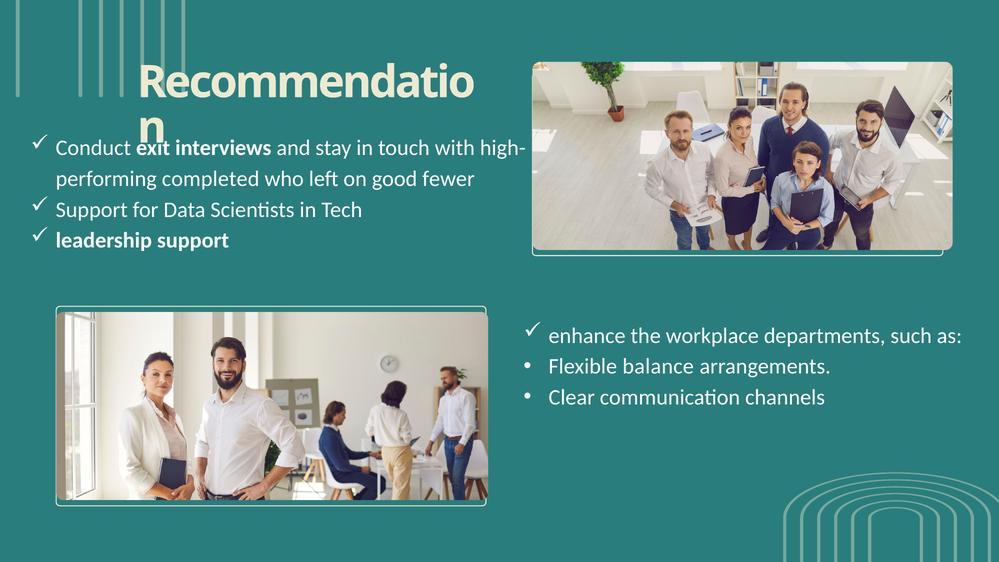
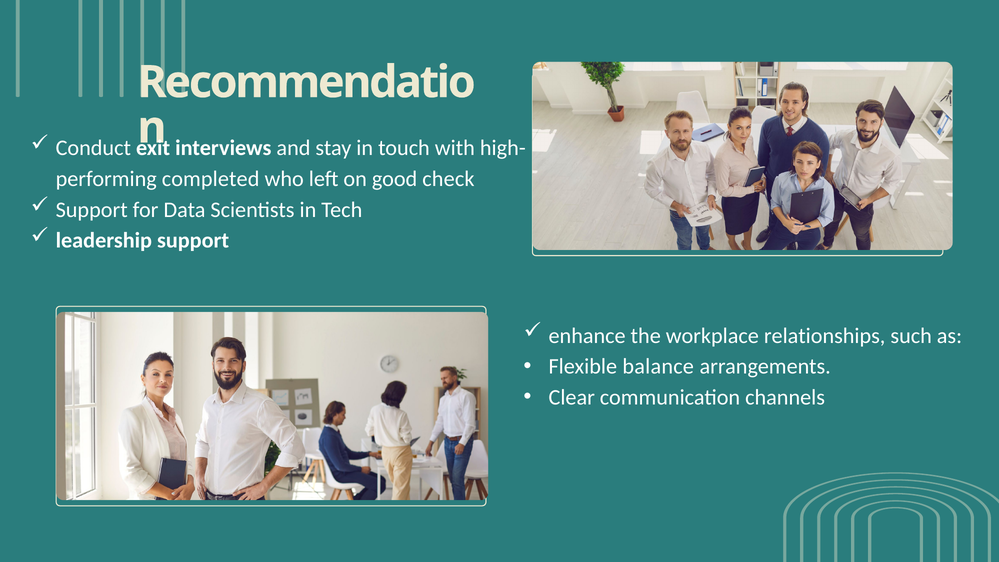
fewer: fewer -> check
departments: departments -> relationships
